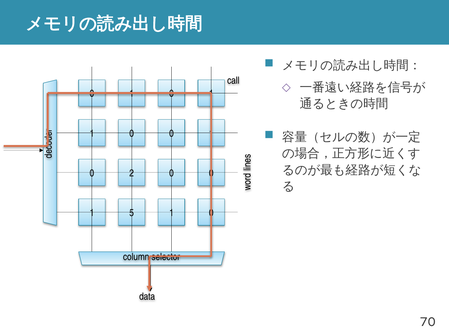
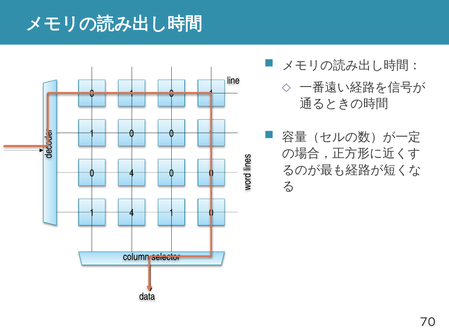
call: call -> line
0 2: 2 -> 4
1 5: 5 -> 4
